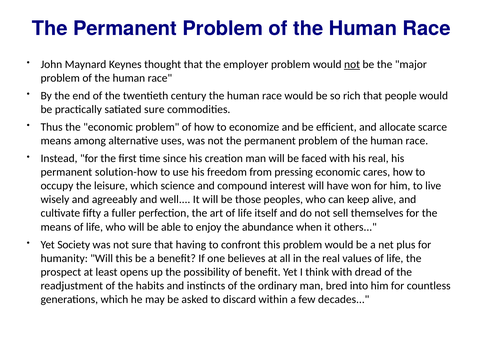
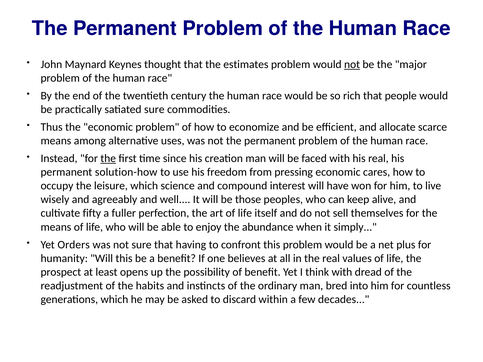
employer: employer -> estimates
the at (108, 159) underline: none -> present
others: others -> simply
Society: Society -> Orders
